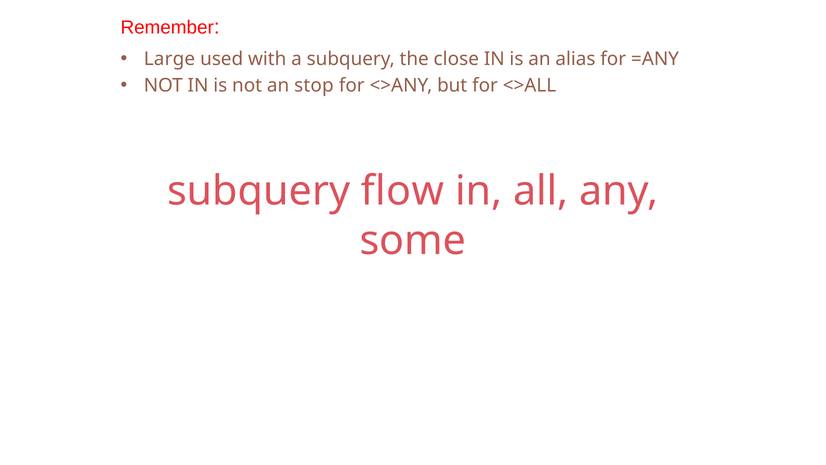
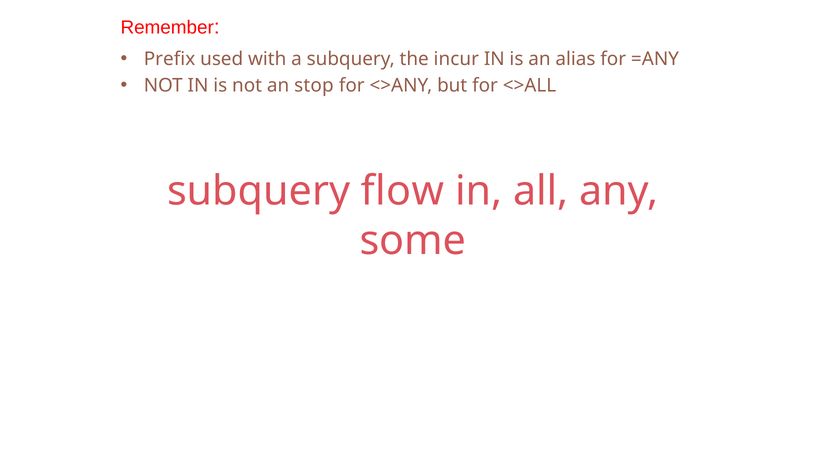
Large: Large -> Prefix
close: close -> incur
